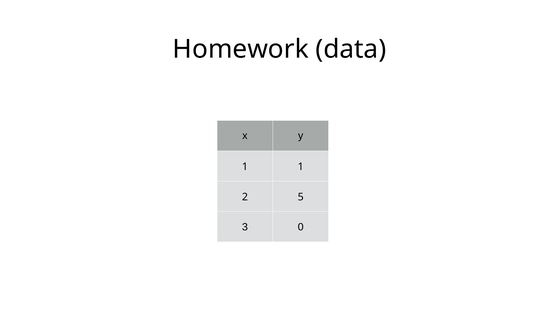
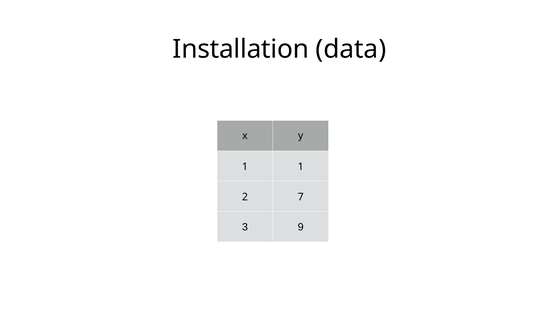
Homework: Homework -> Installation
5: 5 -> 7
0: 0 -> 9
